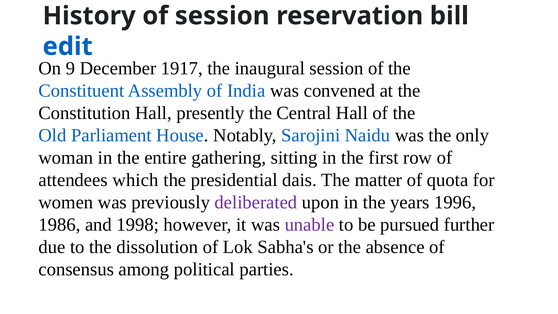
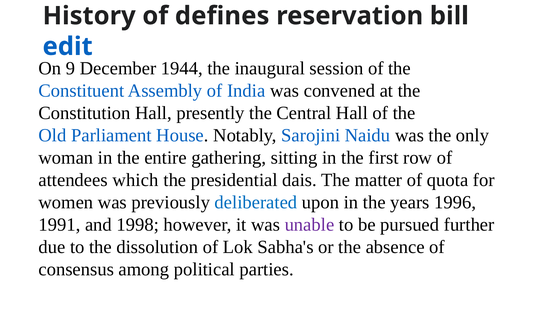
of session: session -> defines
1917: 1917 -> 1944
deliberated colour: purple -> blue
1986: 1986 -> 1991
